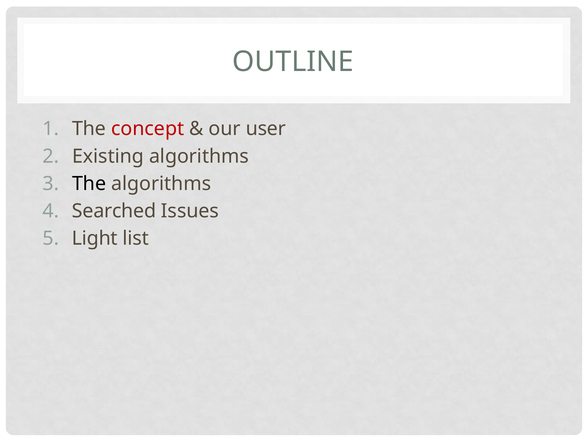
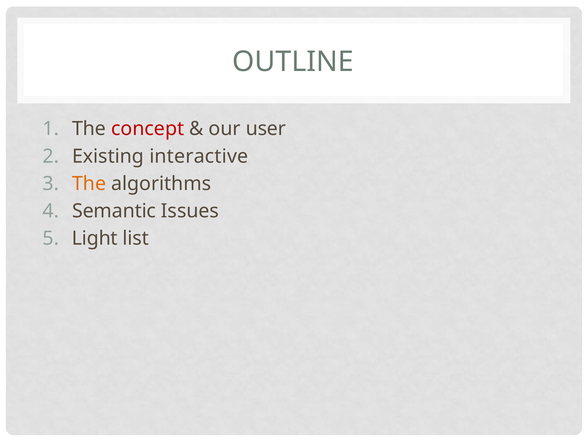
Existing algorithms: algorithms -> interactive
The at (89, 184) colour: black -> orange
Searched: Searched -> Semantic
